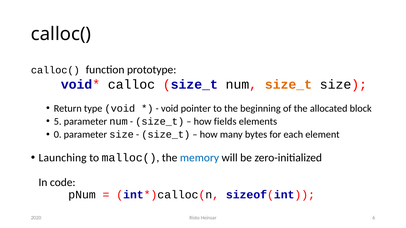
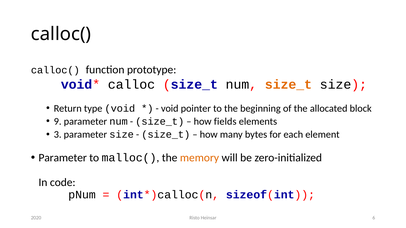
5: 5 -> 9
0: 0 -> 3
Launching at (63, 158): Launching -> Parameter
memory colour: blue -> orange
